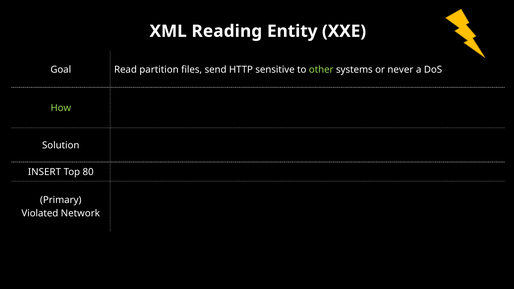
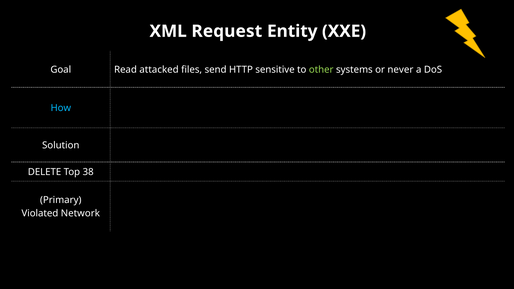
Reading: Reading -> Request
partition: partition -> attacked
How colour: light green -> light blue
INSERT: INSERT -> DELETE
80: 80 -> 38
